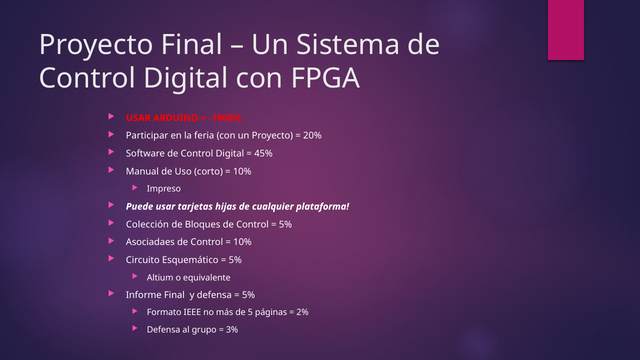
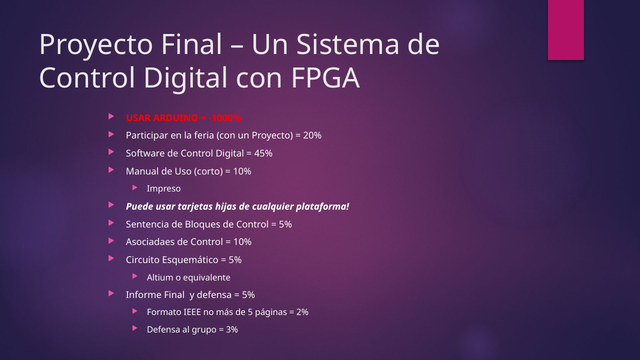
Colección: Colección -> Sentencia
